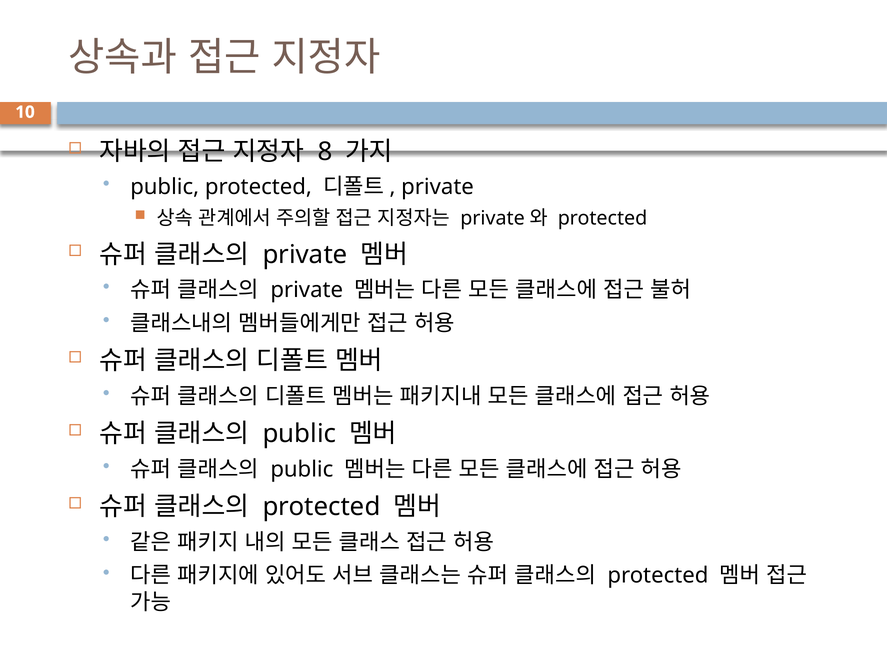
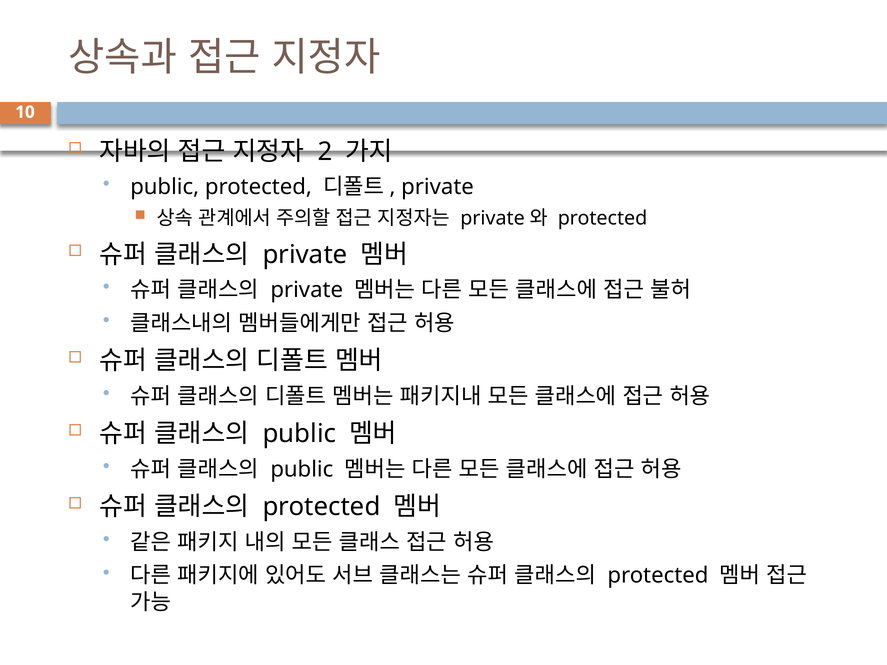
8: 8 -> 2
